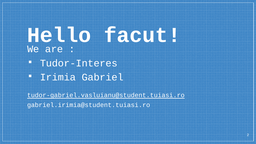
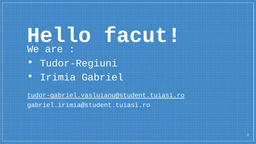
Tudor-Interes: Tudor-Interes -> Tudor-Regiuni
